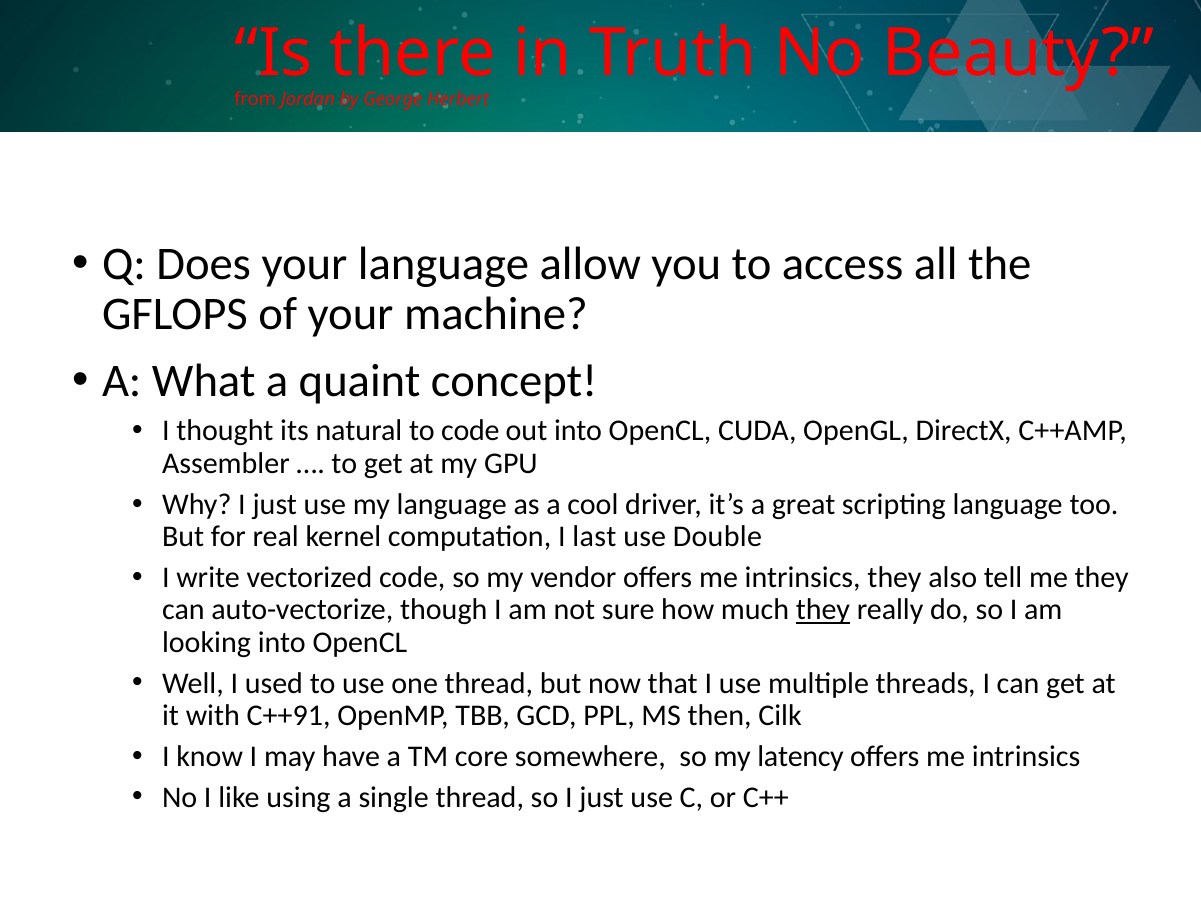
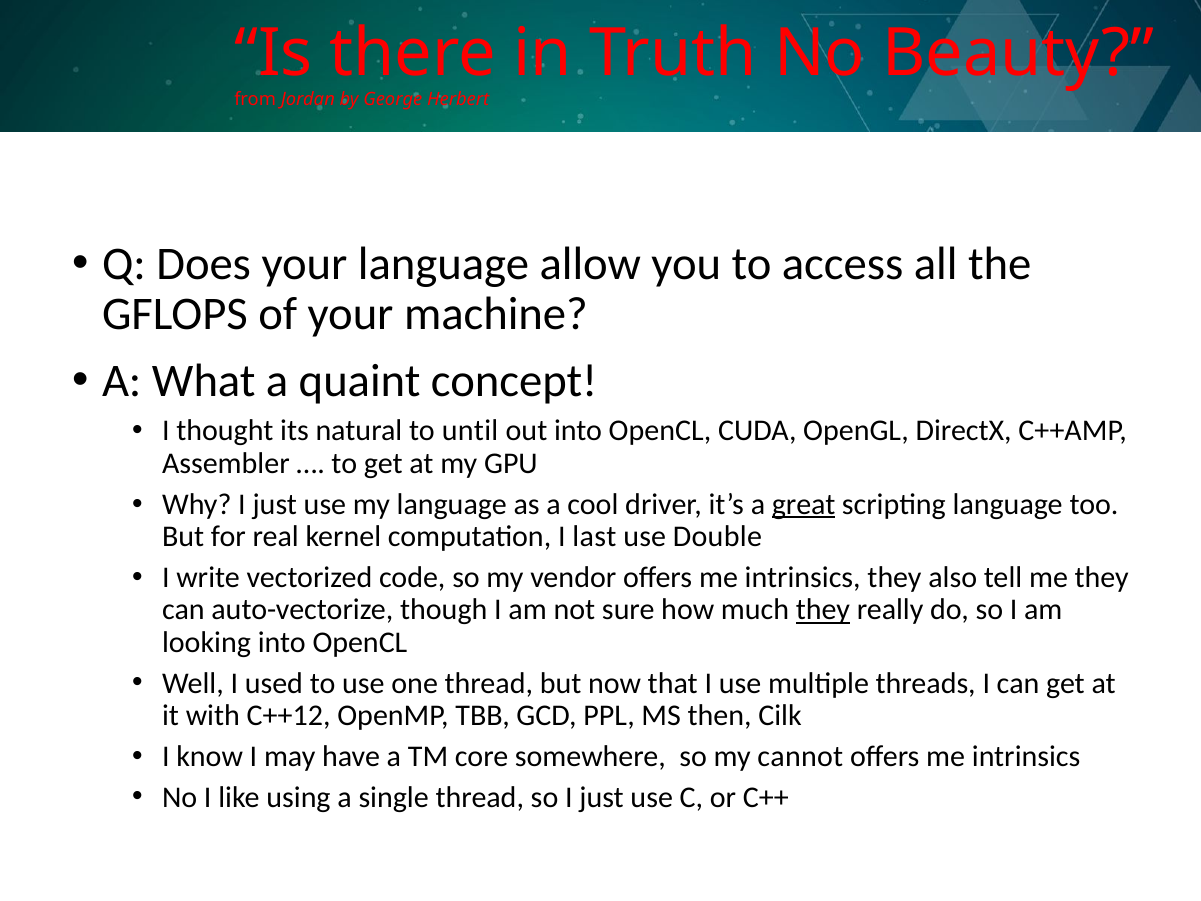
to code: code -> until
great underline: none -> present
C++91: C++91 -> C++12
latency: latency -> cannot
